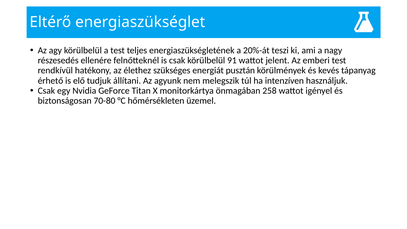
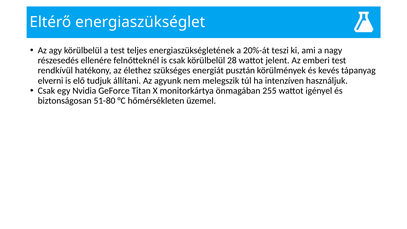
91: 91 -> 28
érhető: érhető -> elverni
258: 258 -> 255
70-80: 70-80 -> 51-80
